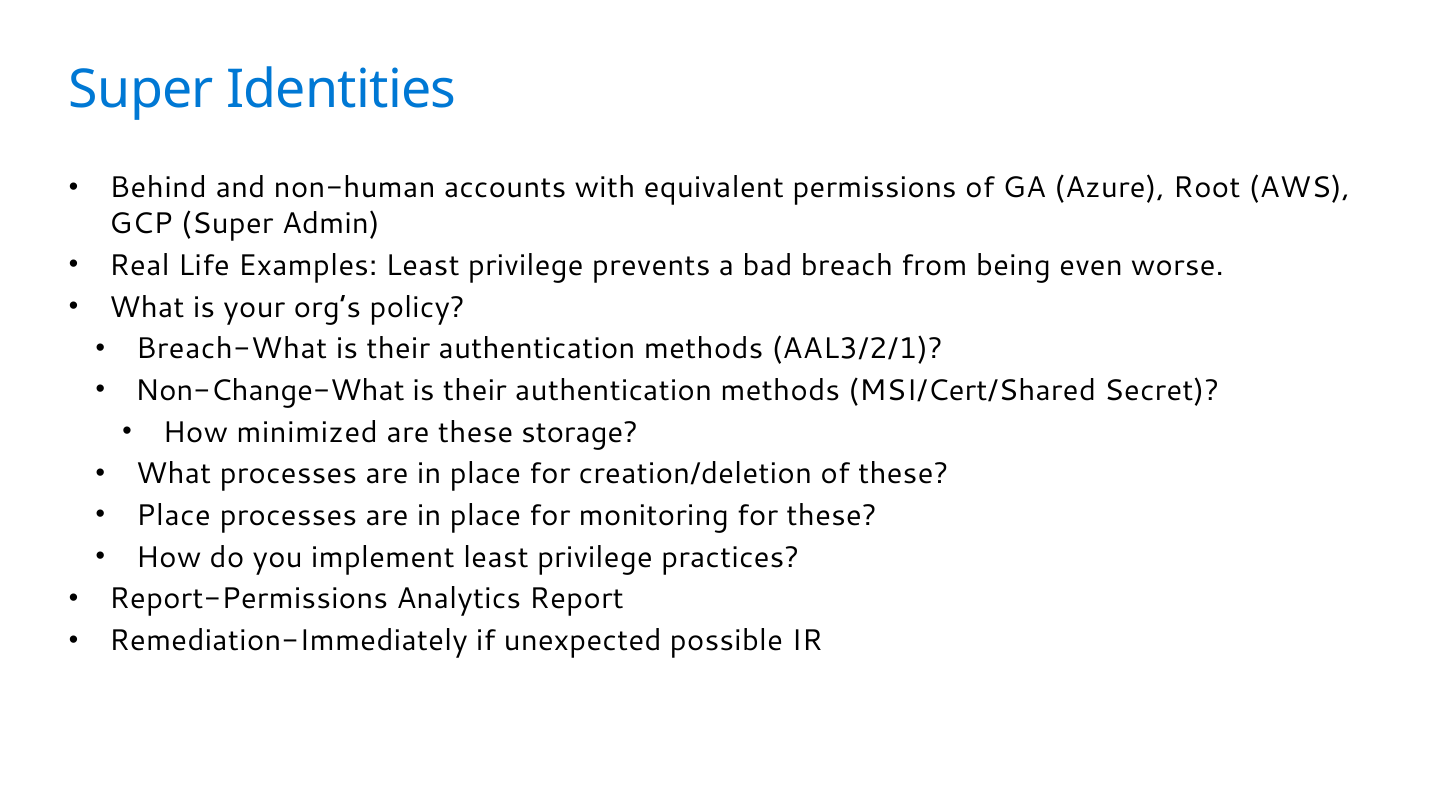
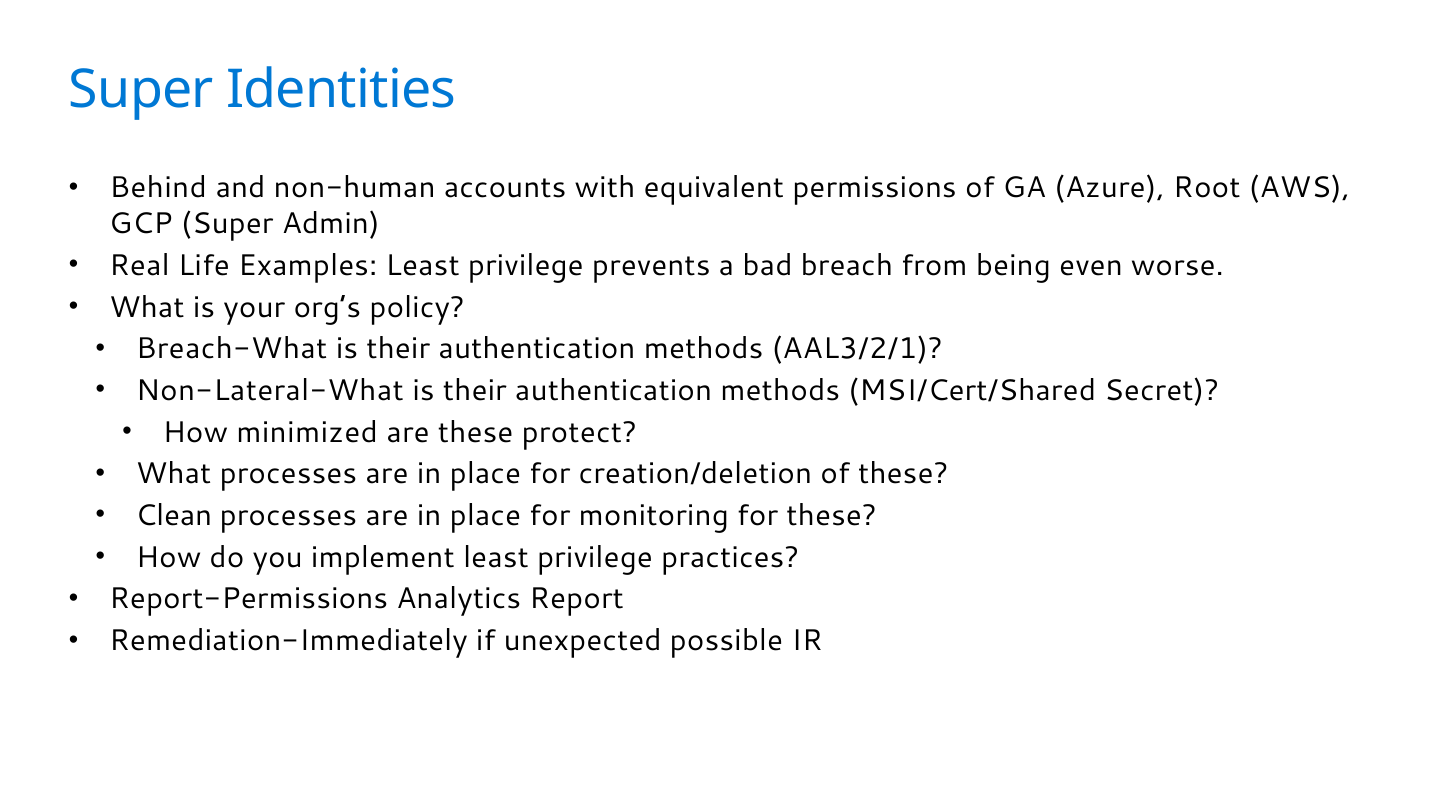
Non-Change-What: Non-Change-What -> Non-Lateral-What
storage: storage -> protect
Place at (174, 516): Place -> Clean
